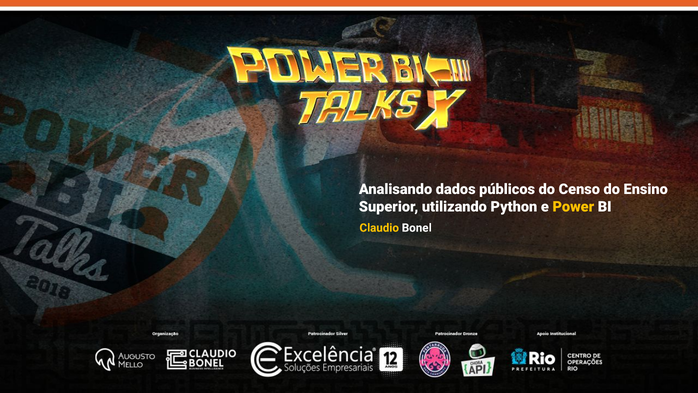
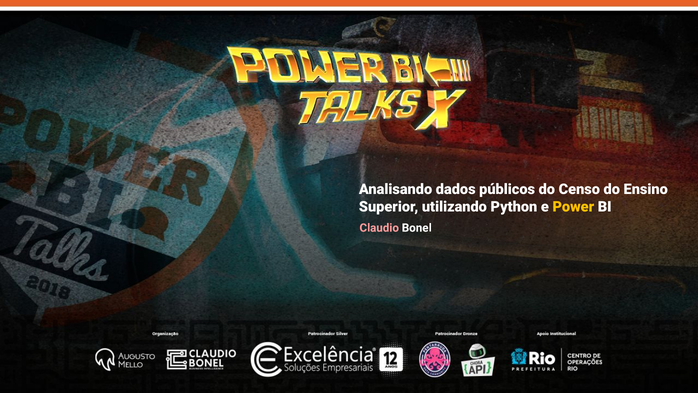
Claudio colour: yellow -> pink
